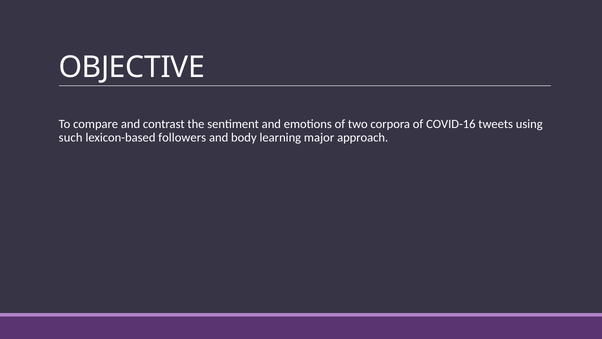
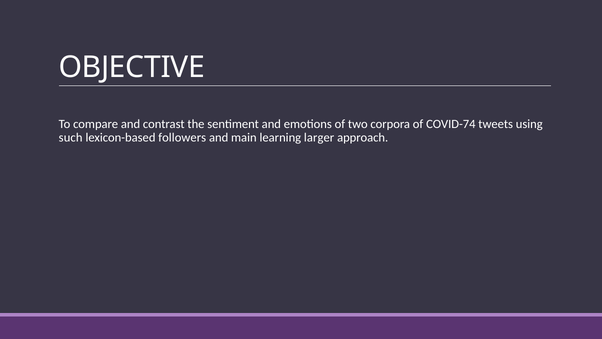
COVID-16: COVID-16 -> COVID-74
body: body -> main
major: major -> larger
